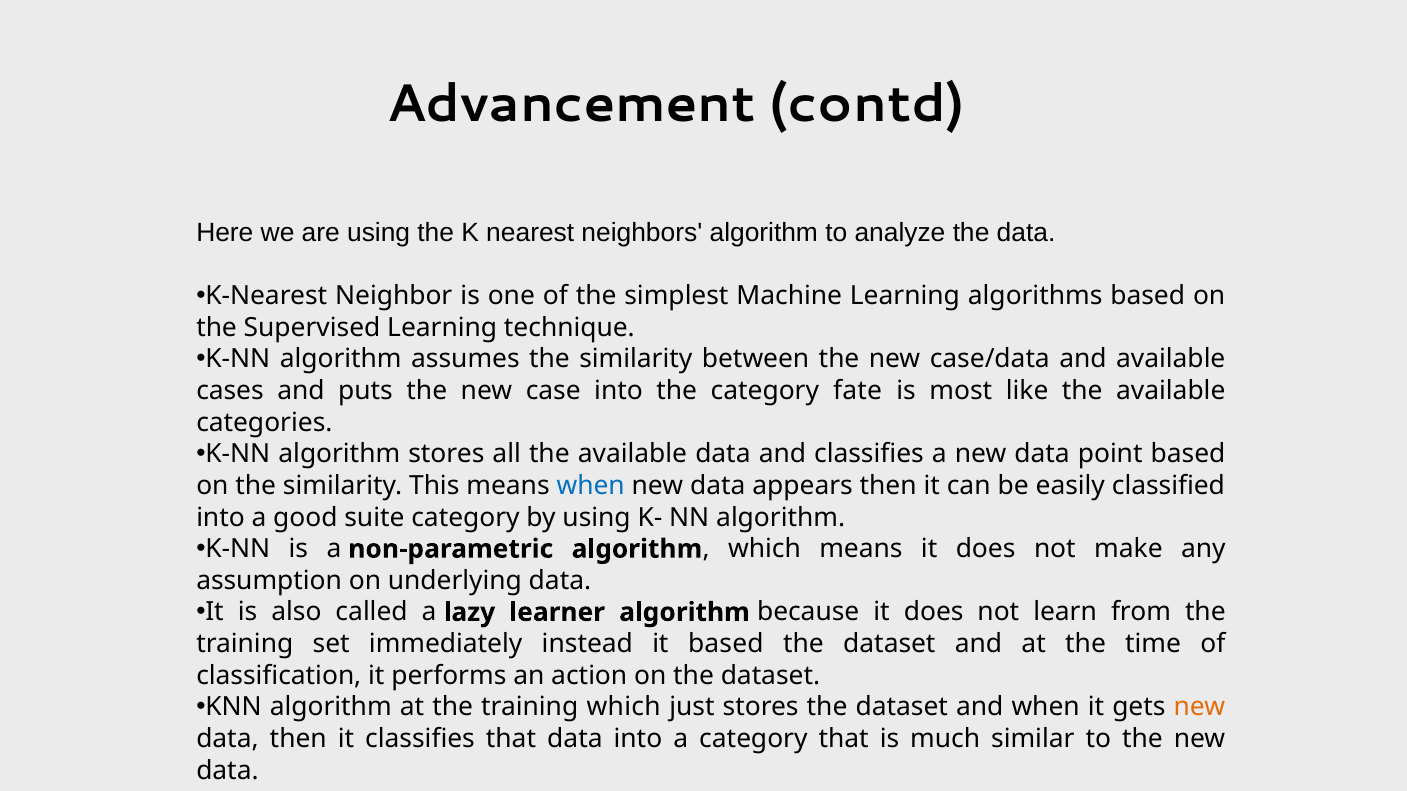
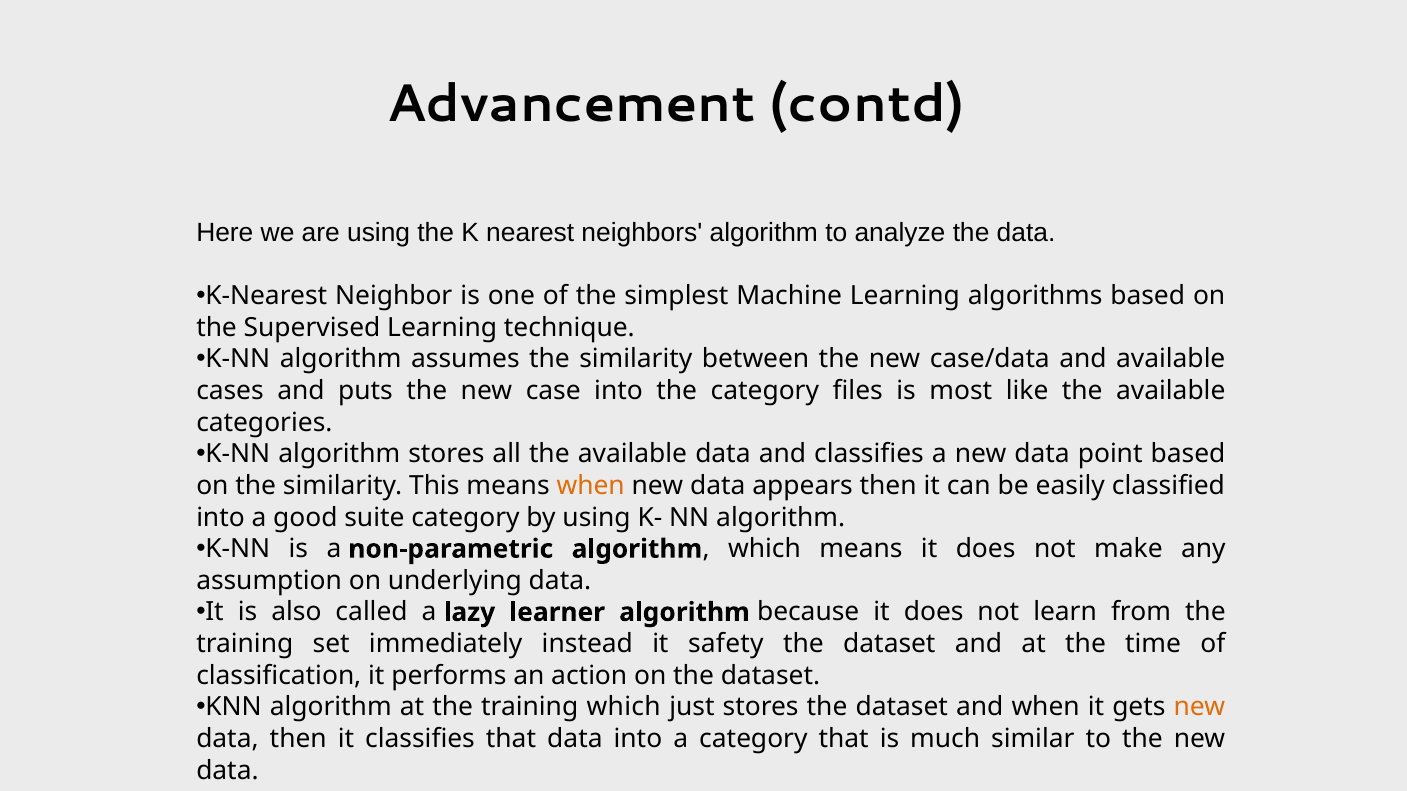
fate: fate -> files
when at (591, 486) colour: blue -> orange
it based: based -> safety
